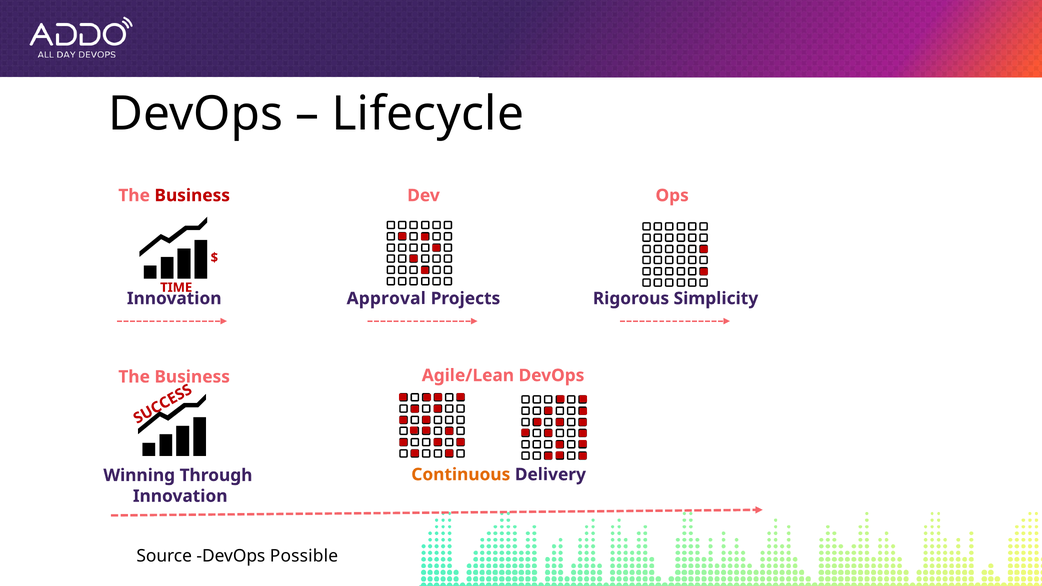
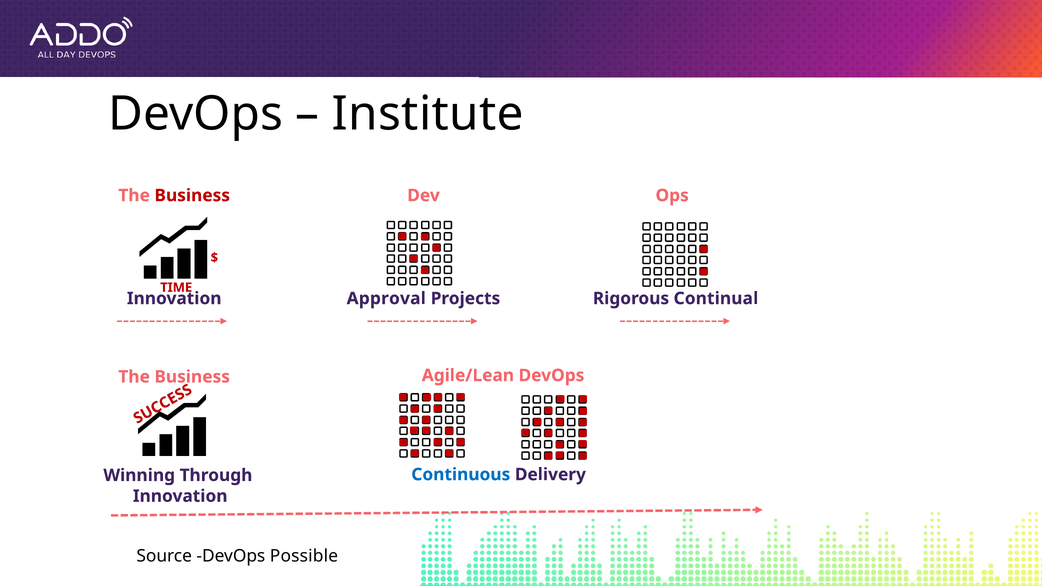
Lifecycle: Lifecycle -> Institute
Simplicity: Simplicity -> Continual
Continuous colour: orange -> blue
